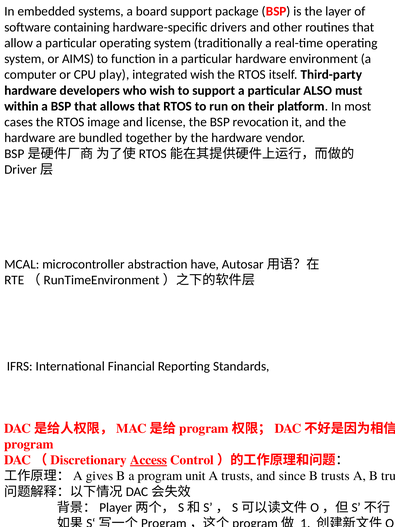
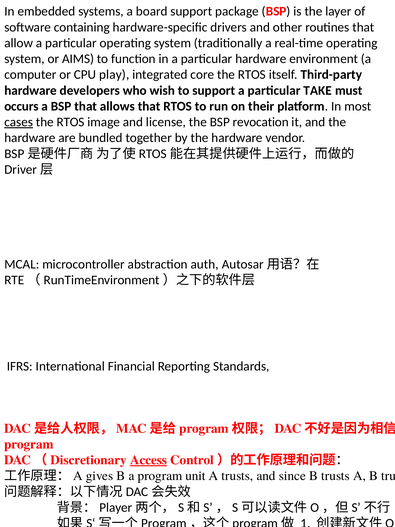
integrated wish: wish -> core
ALSO: ALSO -> TAKE
within: within -> occurs
cases underline: none -> present
have: have -> auth
